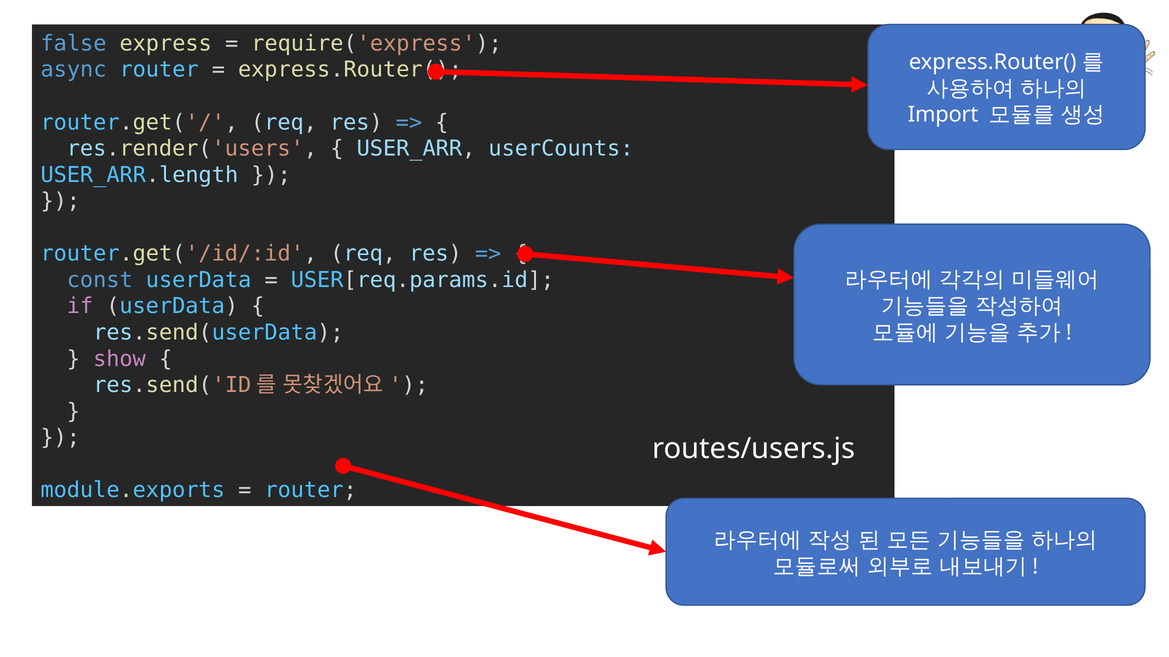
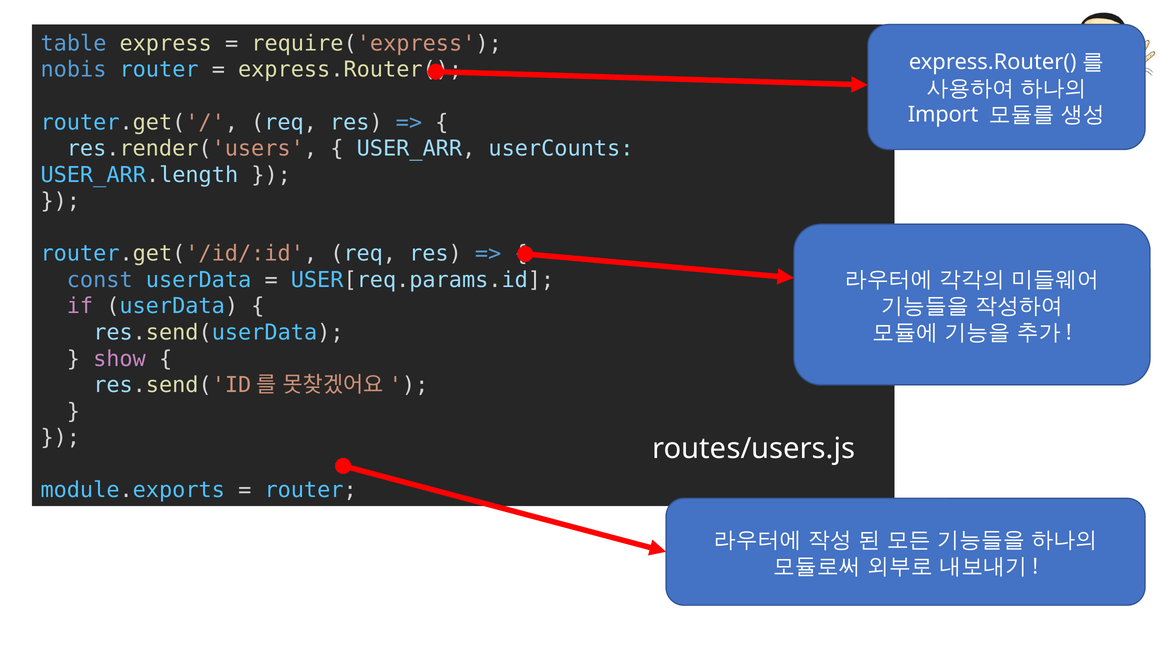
false: false -> table
async: async -> nobis
